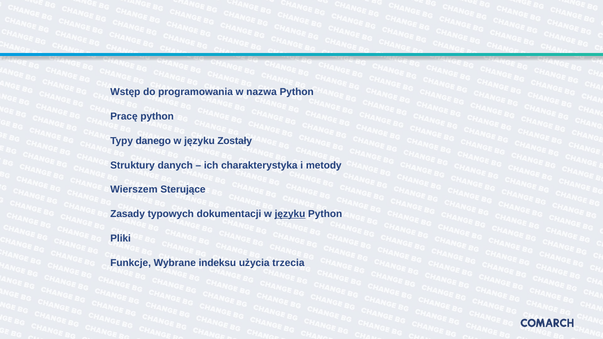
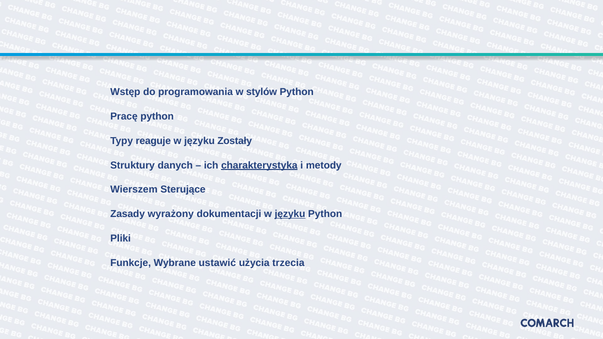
nazwa: nazwa -> stylów
danego: danego -> reaguje
charakterystyka underline: none -> present
typowych: typowych -> wyrażony
indeksu: indeksu -> ustawić
